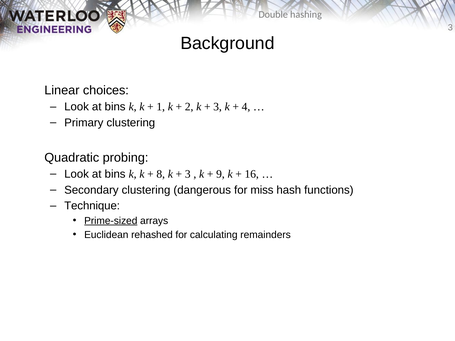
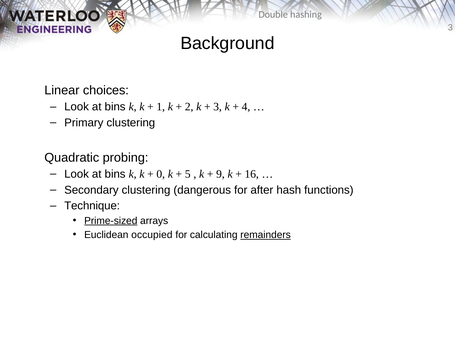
8: 8 -> 0
3 at (188, 174): 3 -> 5
miss: miss -> after
rehashed: rehashed -> occupied
remainders underline: none -> present
